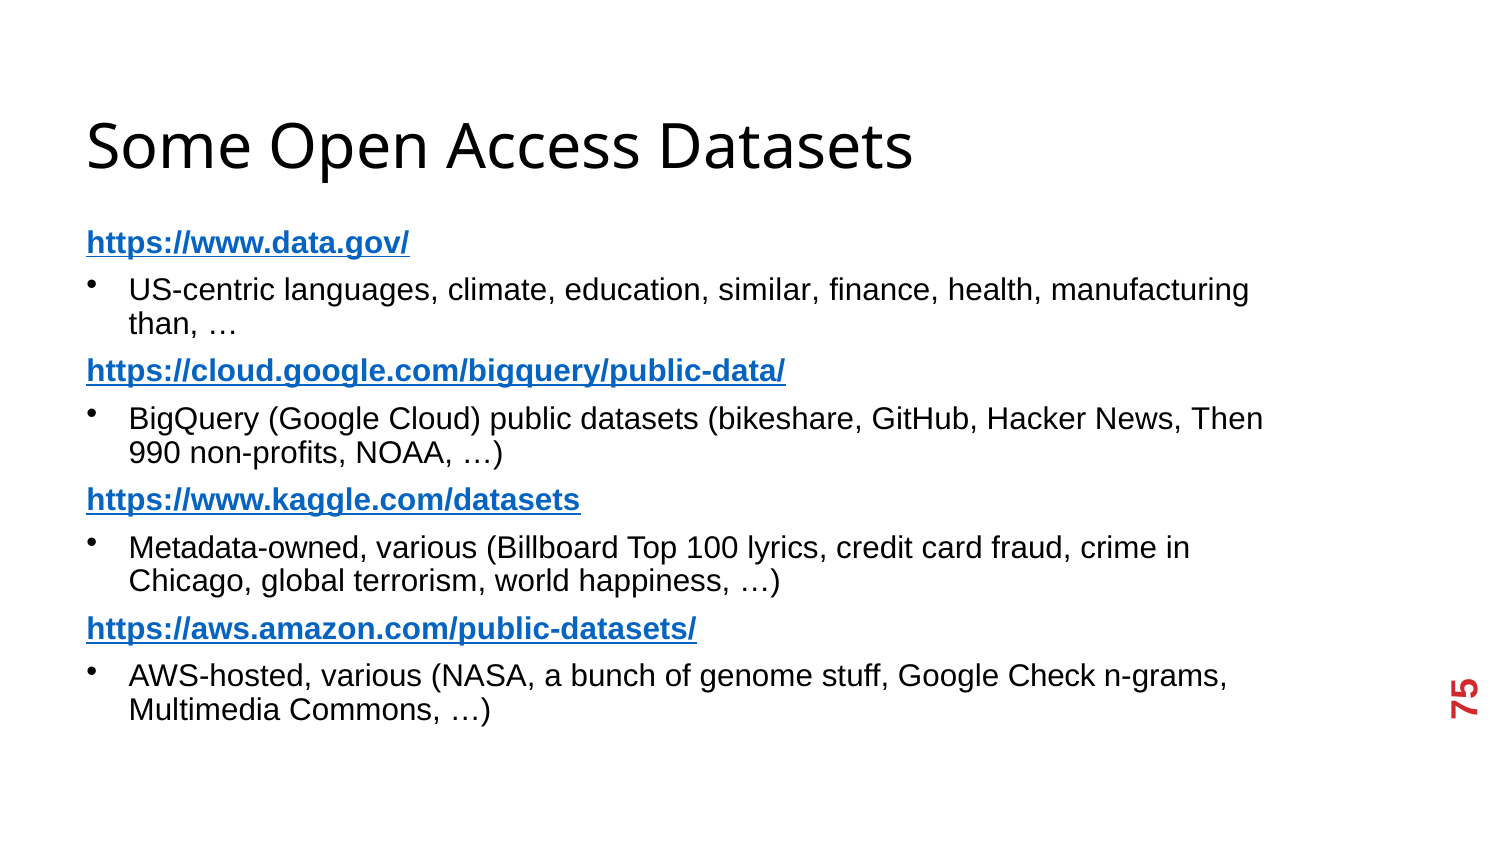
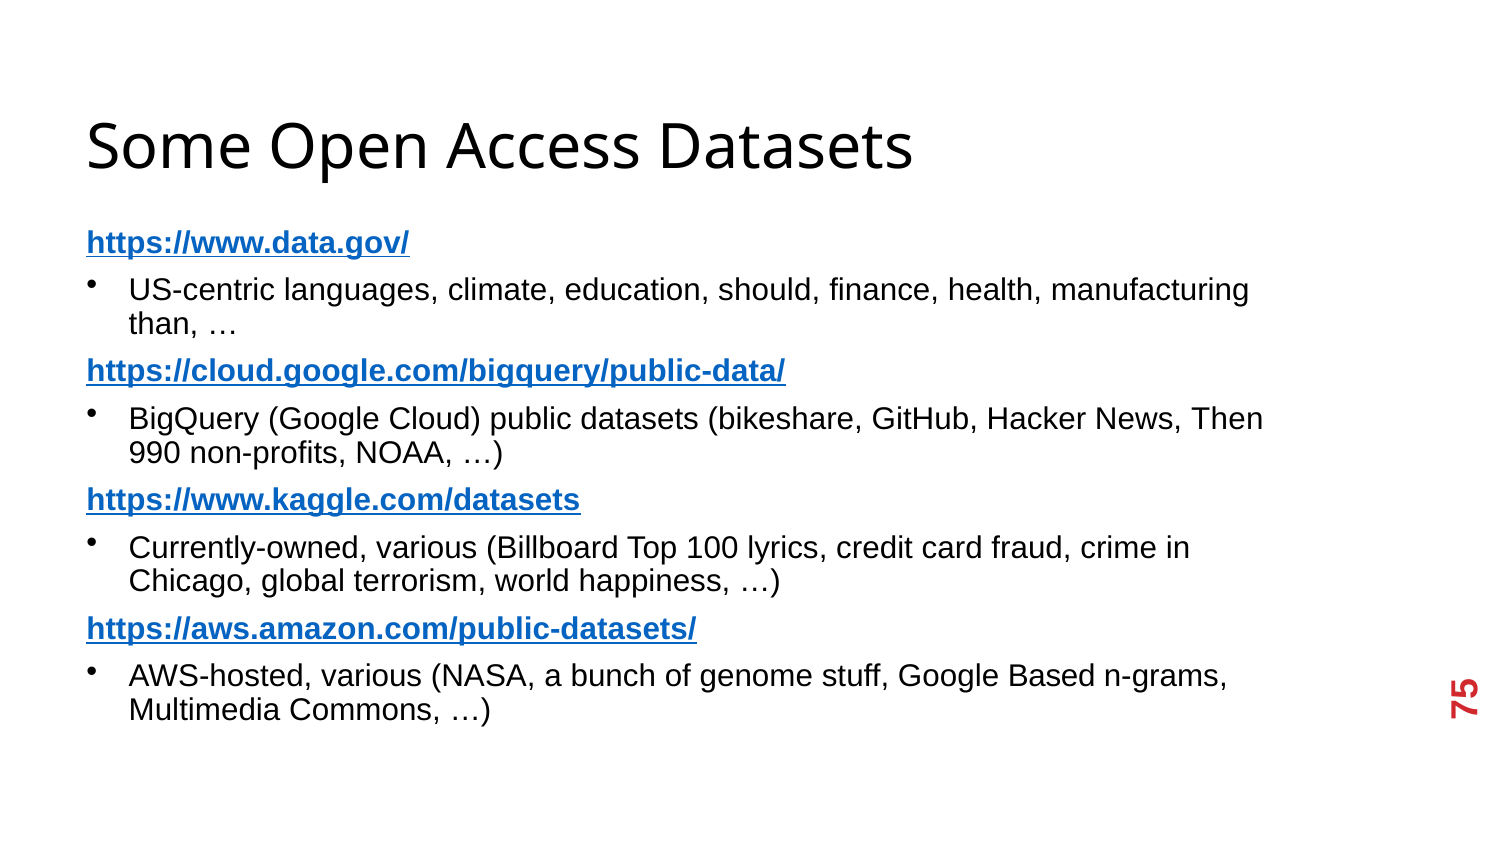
similar: similar -> should
Metadata-owned: Metadata-owned -> Currently-owned
Check: Check -> Based
